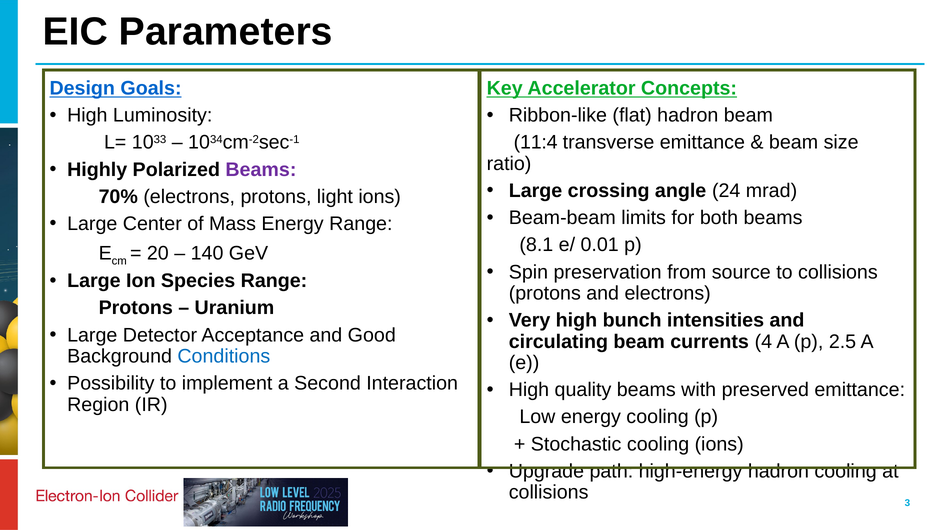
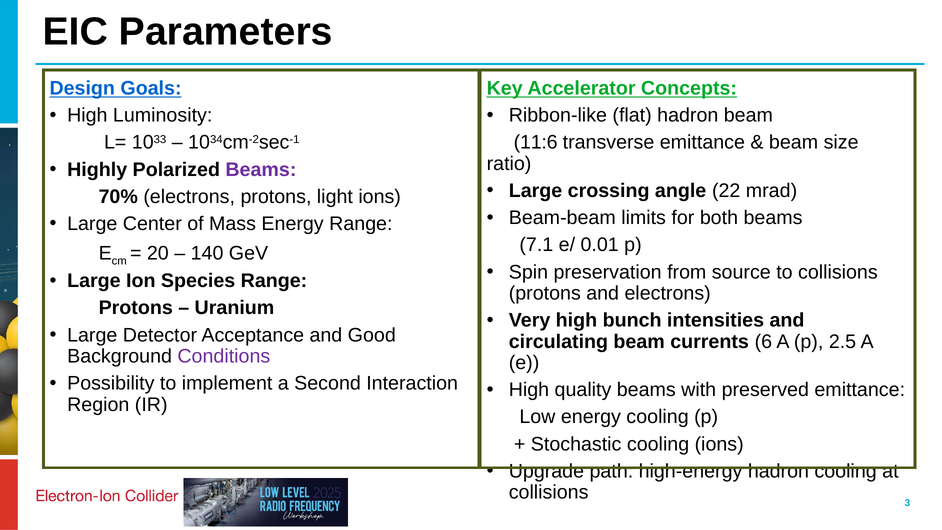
11:4: 11:4 -> 11:6
24: 24 -> 22
8.1: 8.1 -> 7.1
4: 4 -> 6
Conditions colour: blue -> purple
